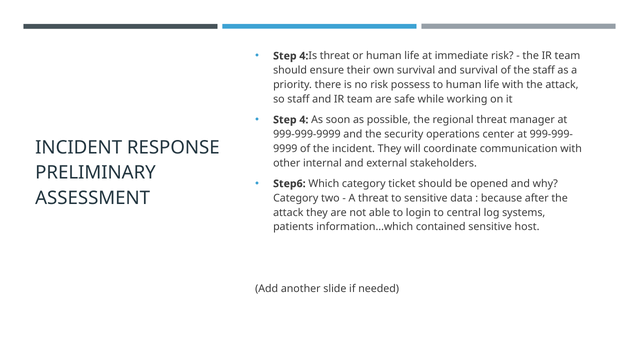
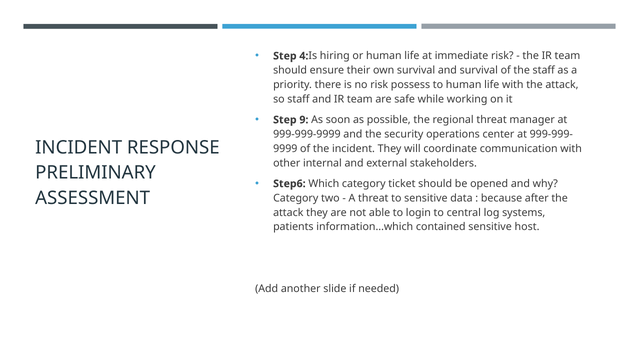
4:Is threat: threat -> hiring
4: 4 -> 9
